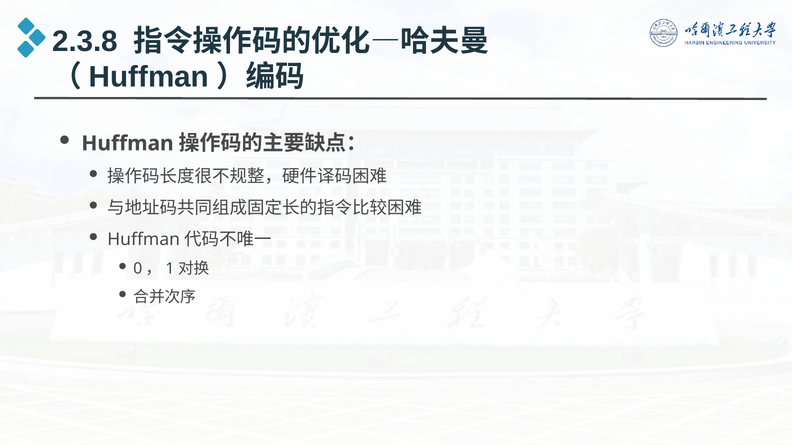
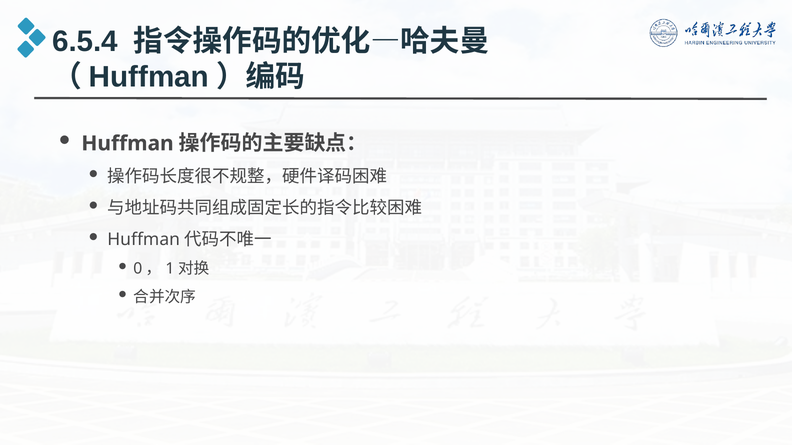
2.3.8: 2.3.8 -> 6.5.4
